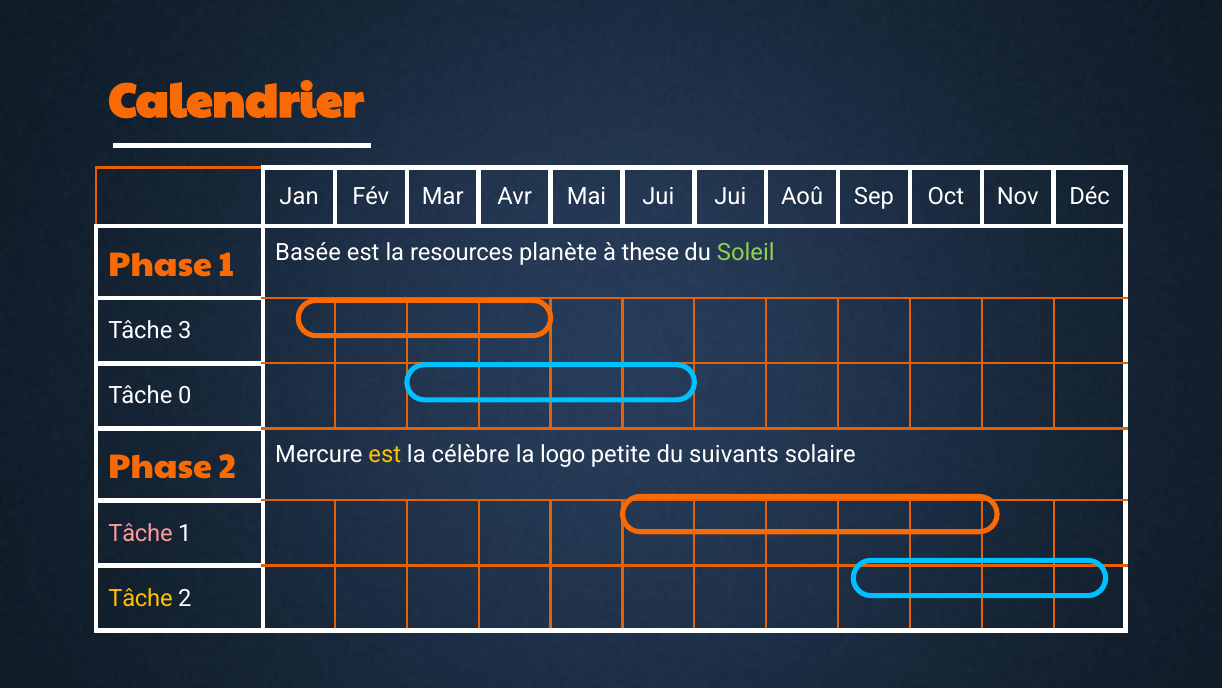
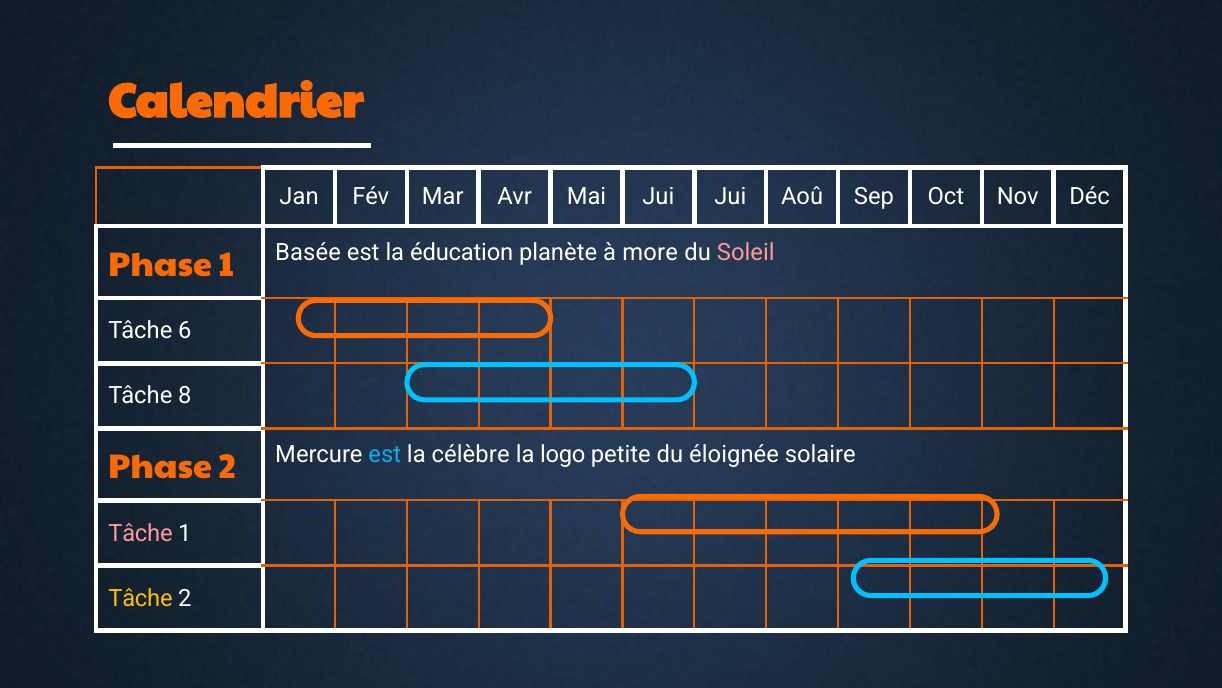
resources: resources -> éducation
these: these -> more
Soleil colour: light green -> pink
3: 3 -> 6
0: 0 -> 8
est at (385, 455) colour: yellow -> light blue
suivants: suivants -> éloignée
